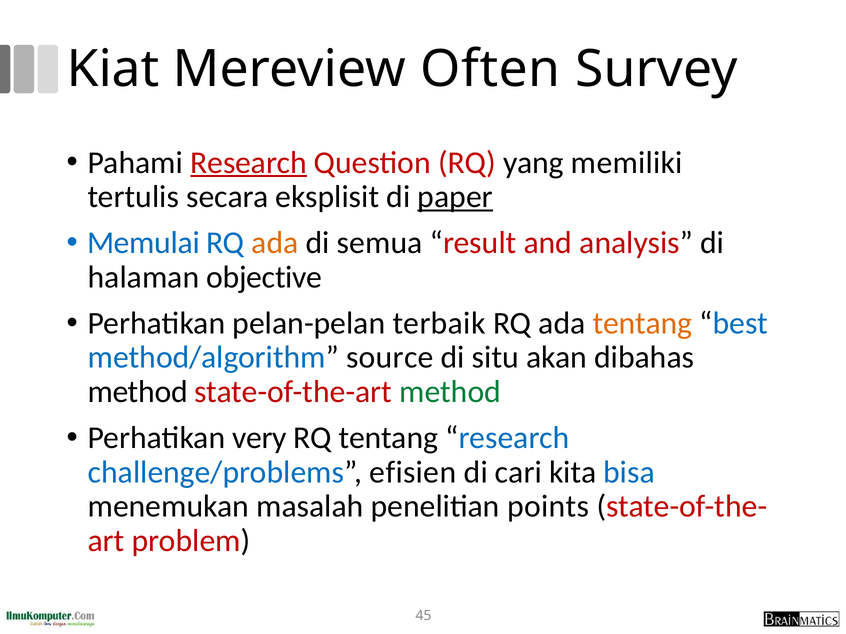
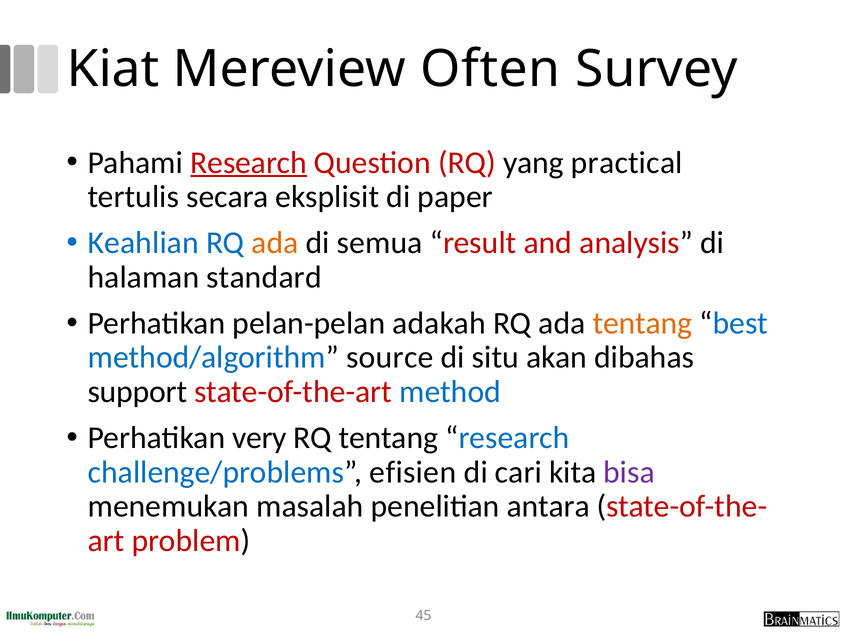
memiliki: memiliki -> practical
paper underline: present -> none
Memulai: Memulai -> Keahlian
objective: objective -> standard
terbaik: terbaik -> adakah
method at (138, 392): method -> support
method at (450, 392) colour: green -> blue
bisa colour: blue -> purple
points: points -> antara
